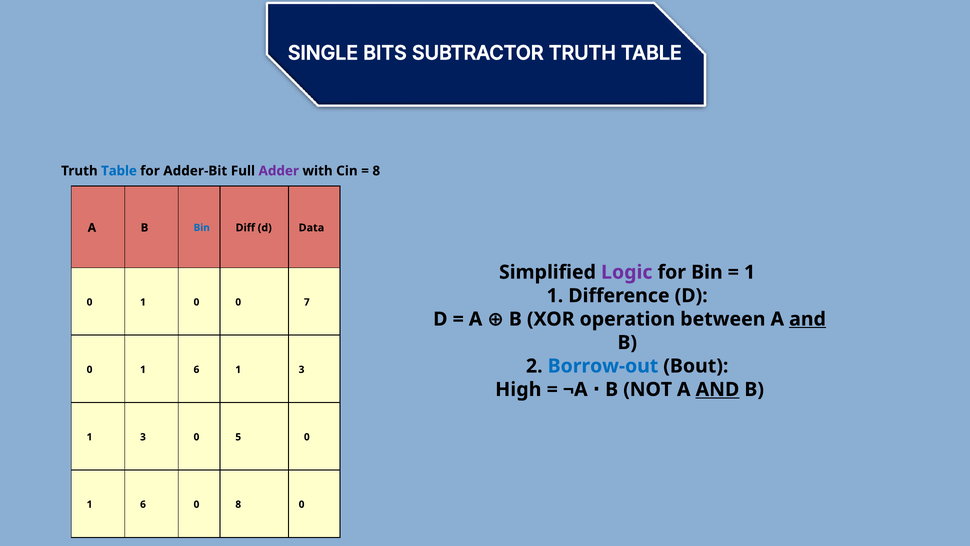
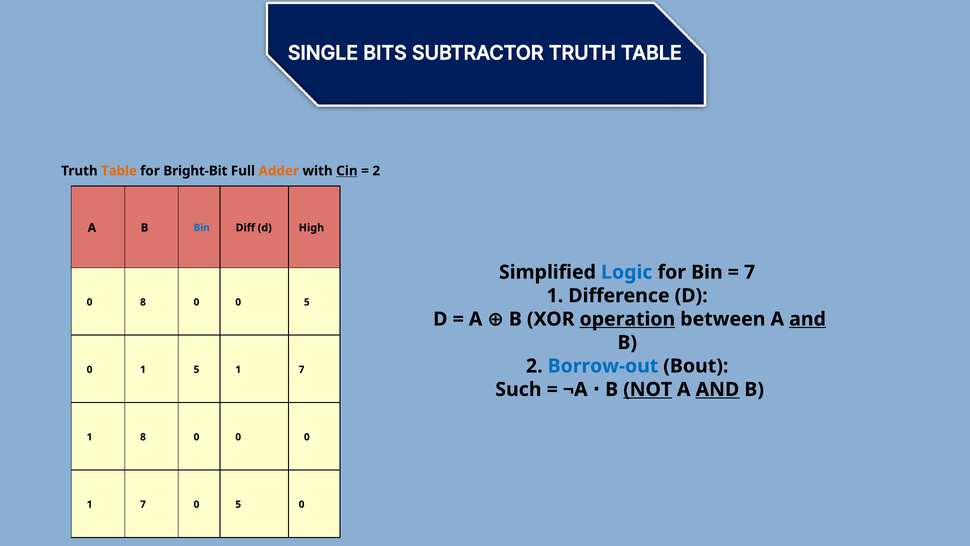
Table at (119, 171) colour: blue -> orange
Adder-Bit: Adder-Bit -> Bright-Bit
Adder colour: purple -> orange
Cin underline: none -> present
8 at (376, 171): 8 -> 2
Data: Data -> High
Logic colour: purple -> blue
1 at (750, 272): 1 -> 7
1 at (143, 302): 1 -> 8
0 0 7: 7 -> 5
operation underline: none -> present
6 at (196, 369): 6 -> 5
3 at (302, 369): 3 -> 7
High: High -> Such
NOT underline: none -> present
3 at (143, 437): 3 -> 8
5 at (238, 437): 5 -> 0
6 at (143, 504): 6 -> 7
8 at (238, 504): 8 -> 5
